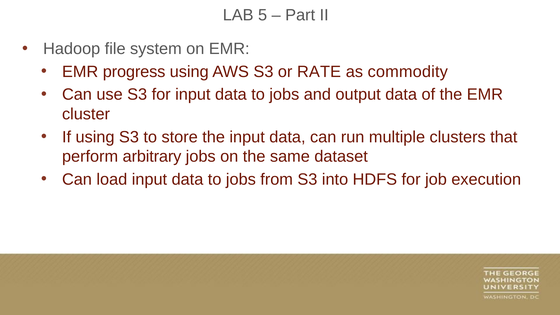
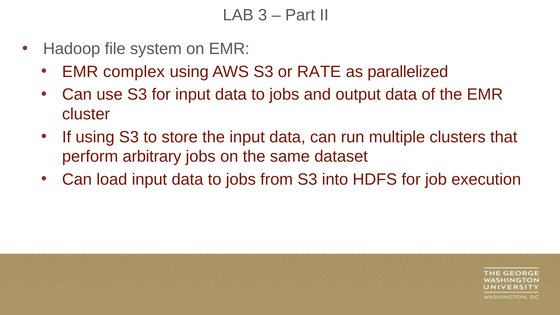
5: 5 -> 3
progress: progress -> complex
commodity: commodity -> parallelized
